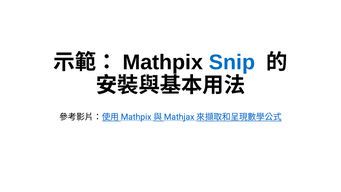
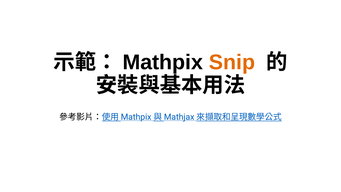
Snip colour: blue -> orange
